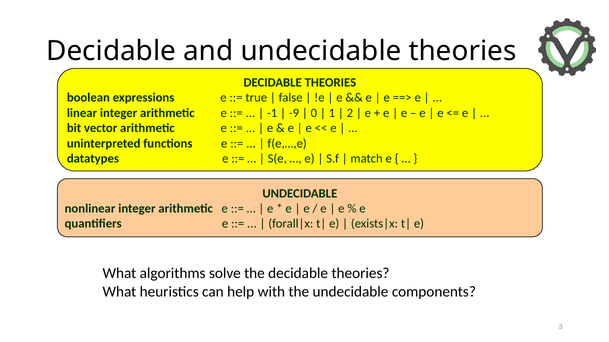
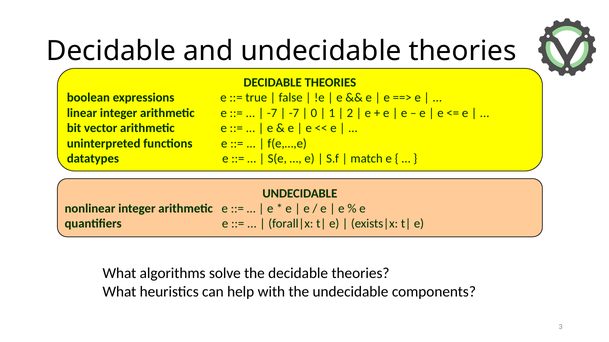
-1 at (272, 113): -1 -> -7
-9 at (294, 113): -9 -> -7
